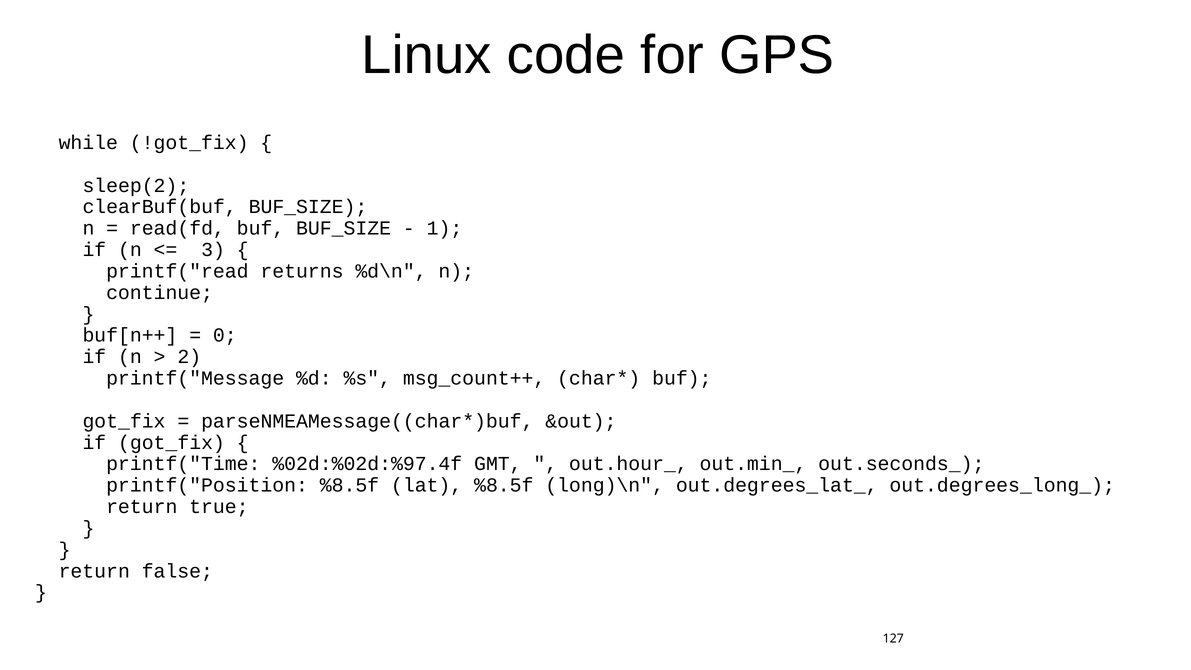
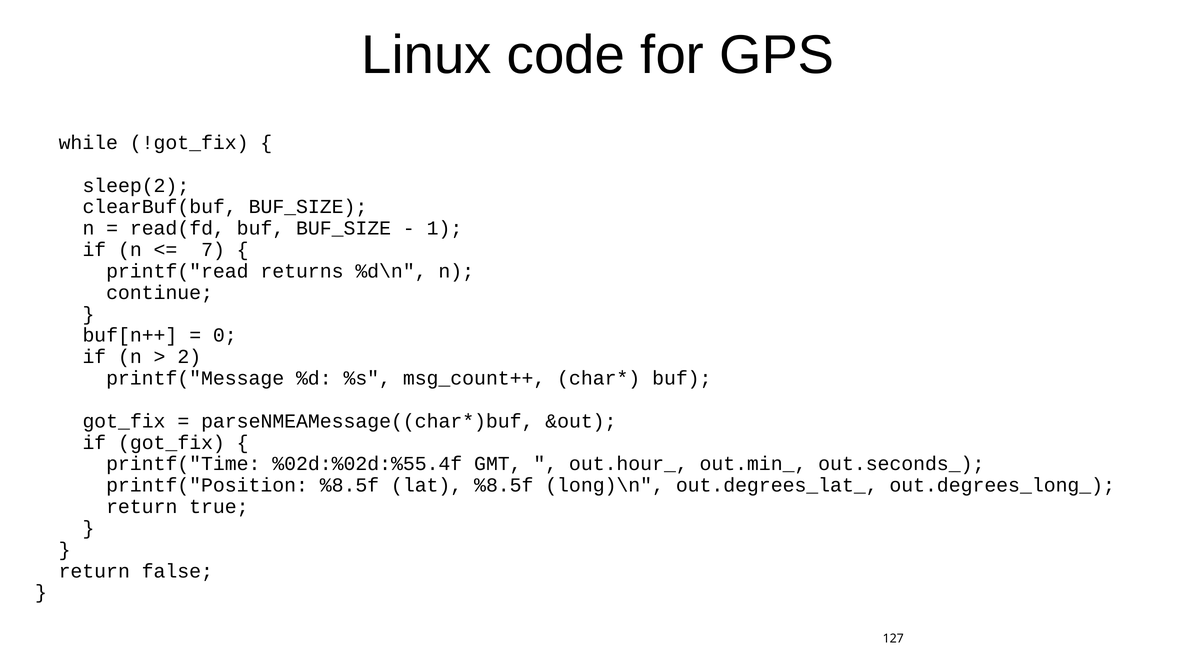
3: 3 -> 7
%02d:%02d:%97.4f: %02d:%02d:%97.4f -> %02d:%02d:%55.4f
